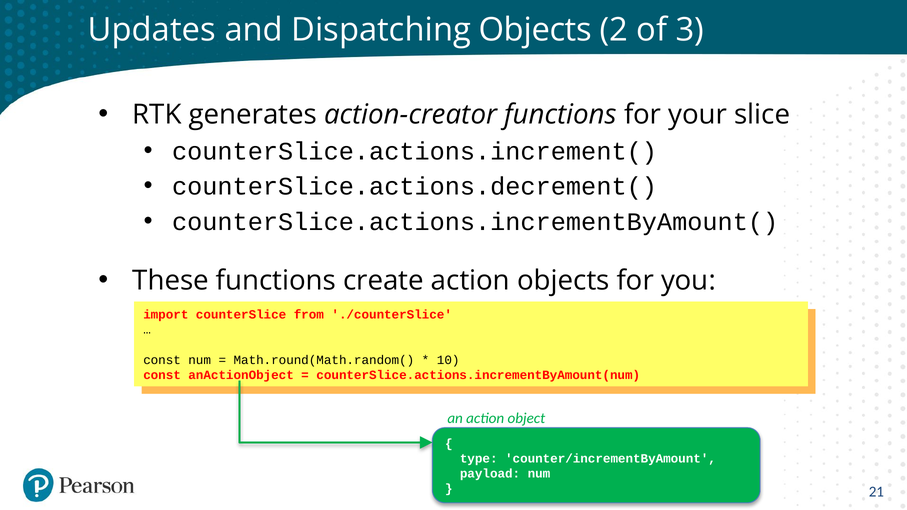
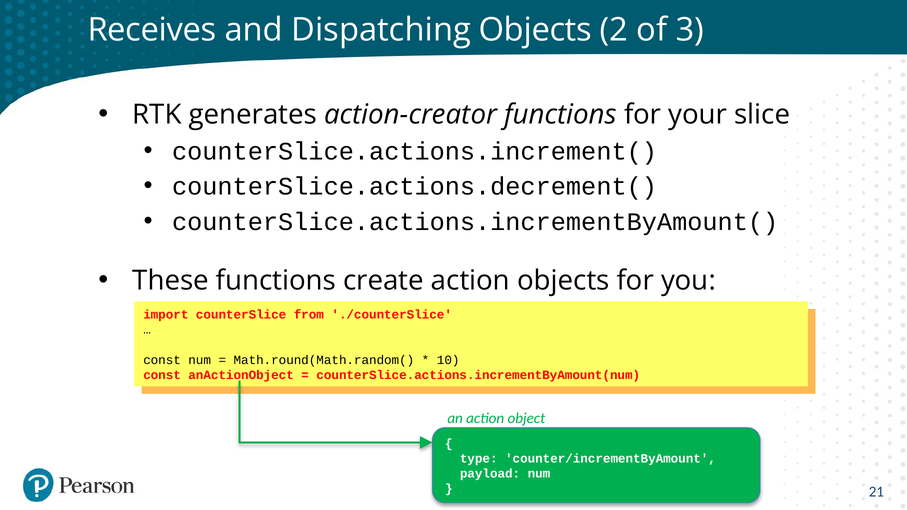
Updates: Updates -> Receives
